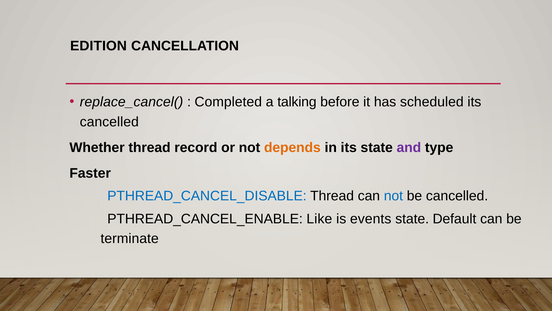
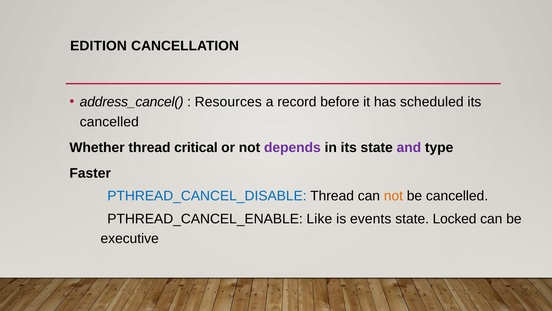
replace_cancel(: replace_cancel( -> address_cancel(
Completed: Completed -> Resources
talking: talking -> record
record: record -> critical
depends colour: orange -> purple
not at (393, 196) colour: blue -> orange
Default: Default -> Locked
terminate: terminate -> executive
